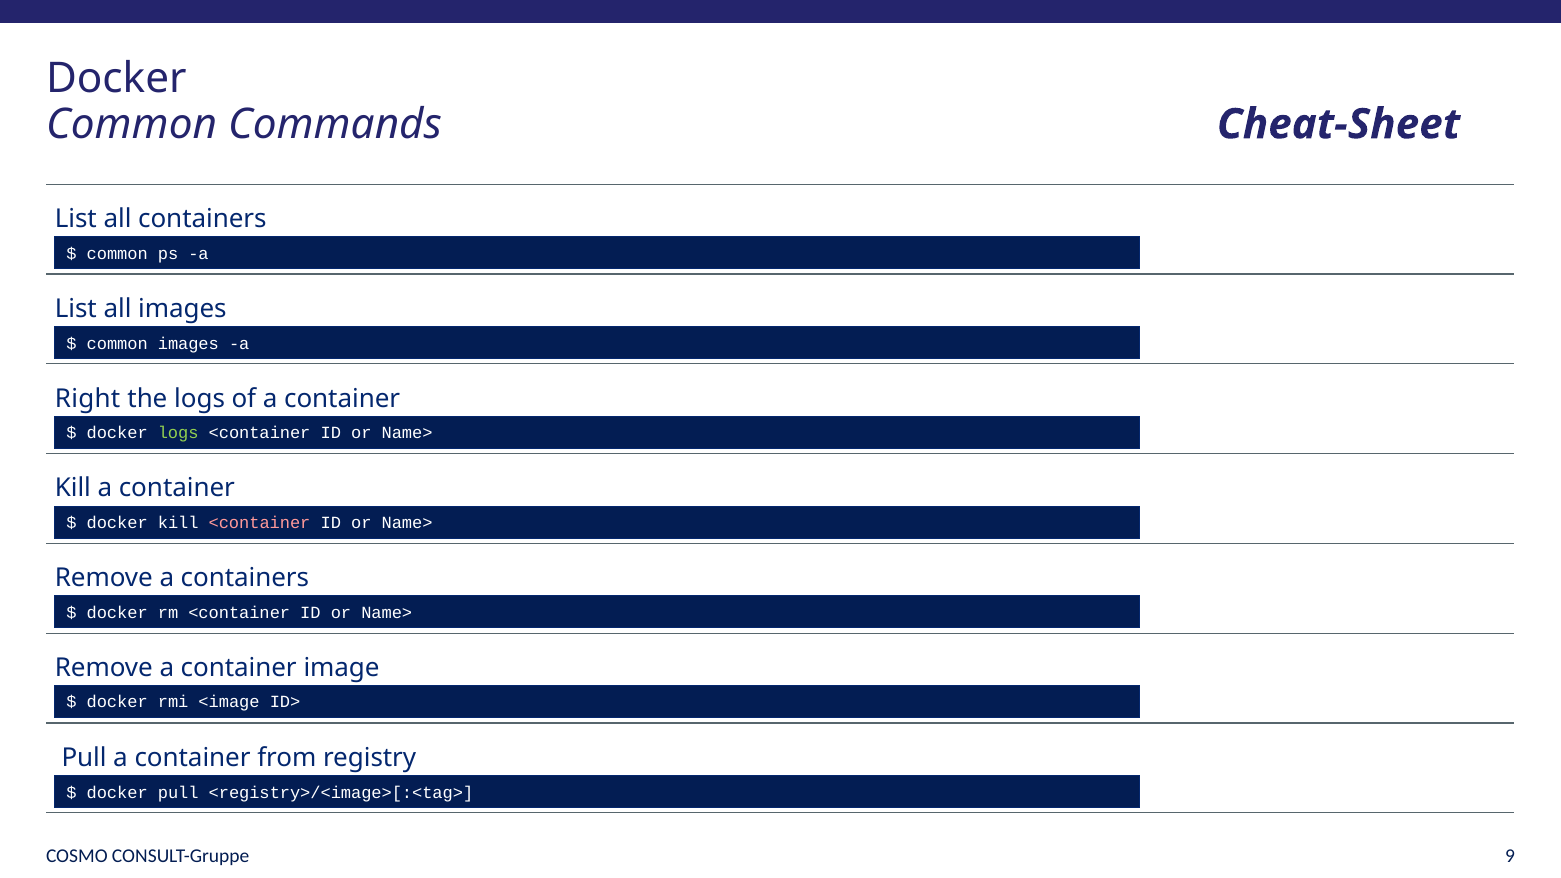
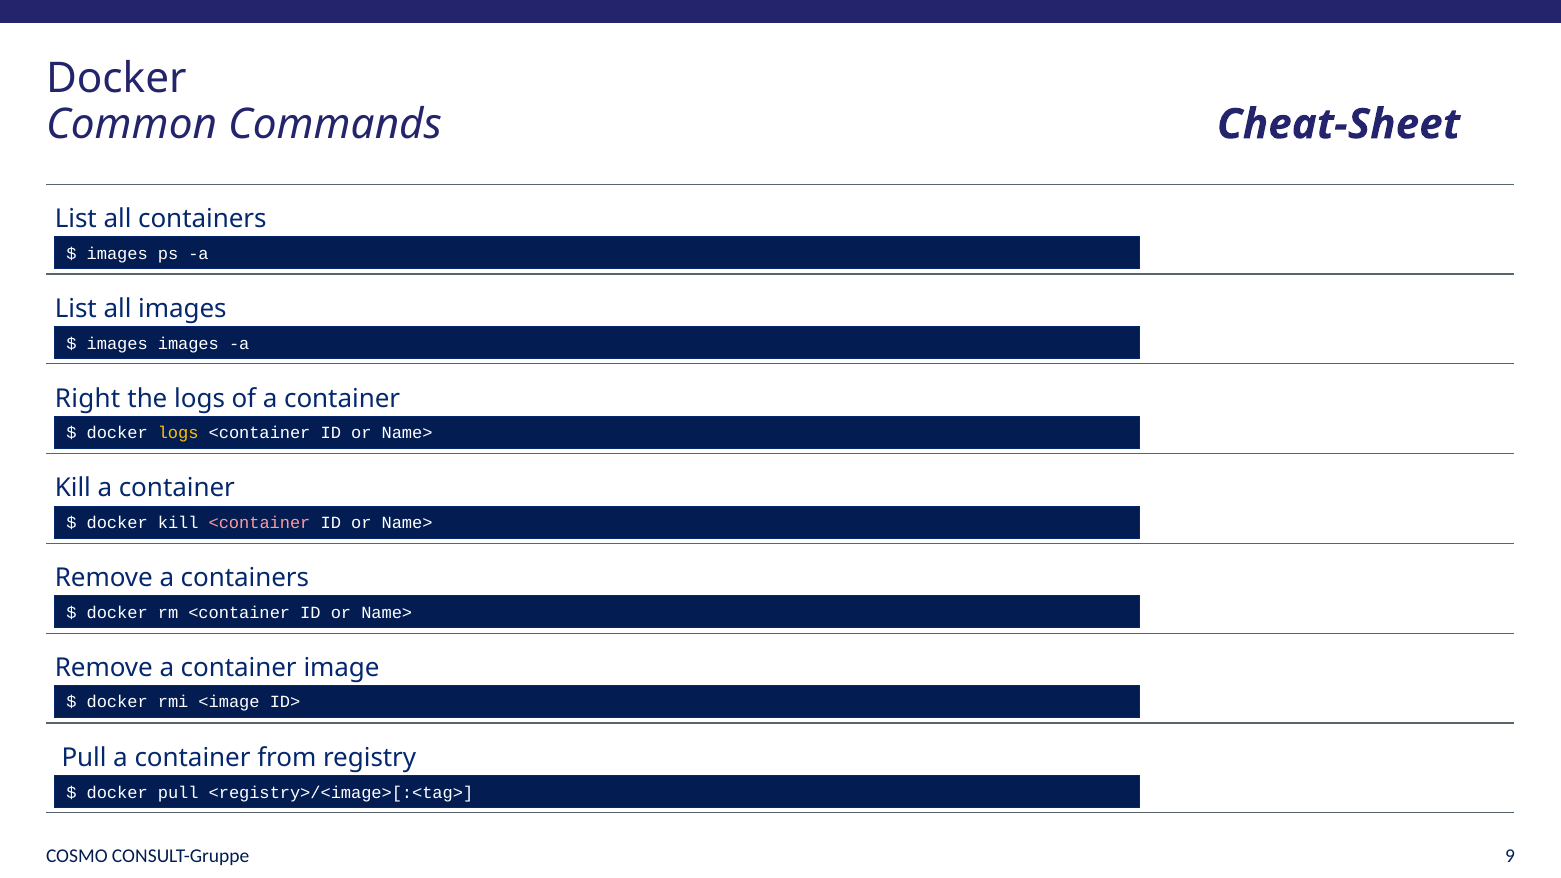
common at (117, 254): common -> images
common at (117, 344): common -> images
logs at (178, 433) colour: light green -> yellow
